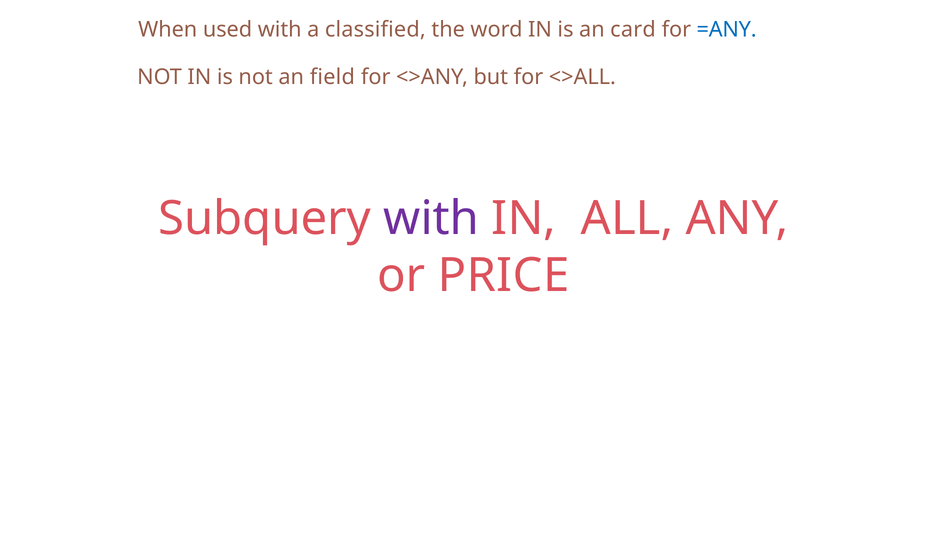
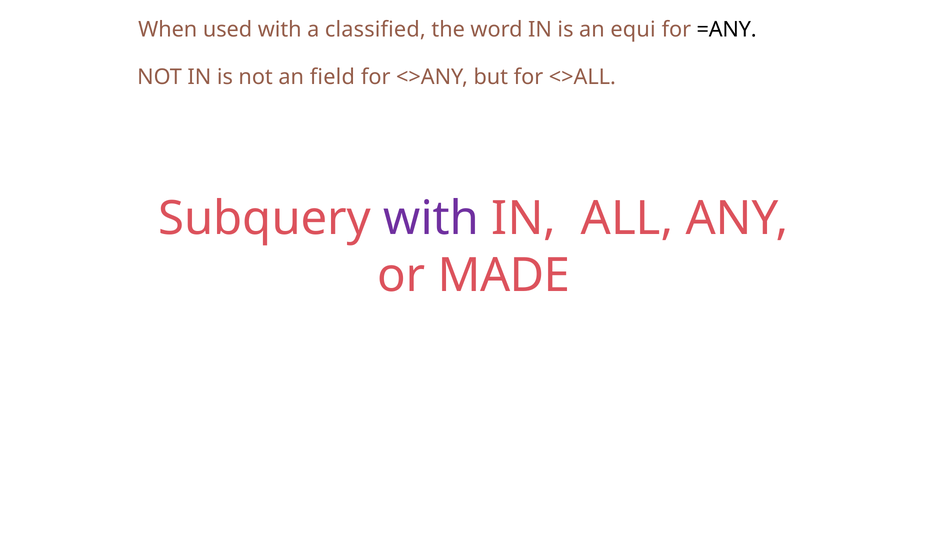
card: card -> equi
=ANY colour: blue -> black
PRICE: PRICE -> MADE
